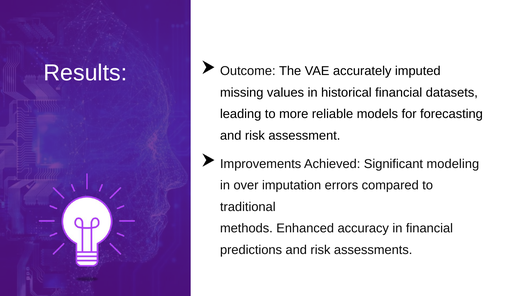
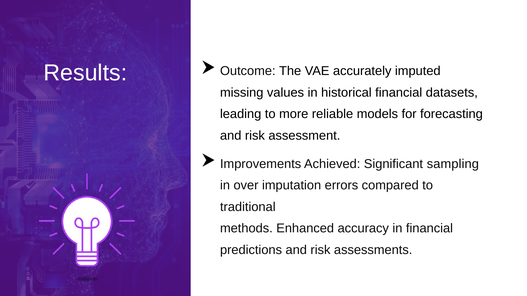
modeling: modeling -> sampling
